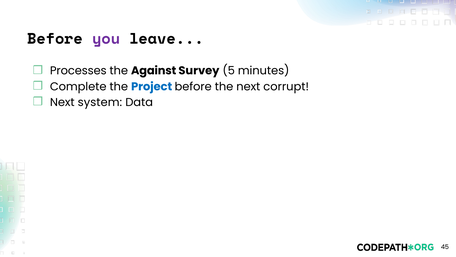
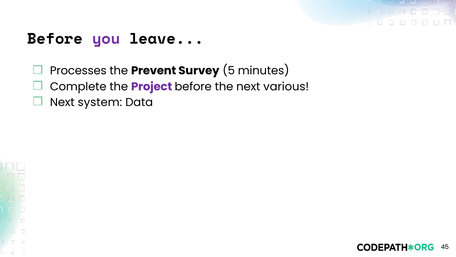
Against: Against -> Prevent
Project colour: blue -> purple
corrupt: corrupt -> various
